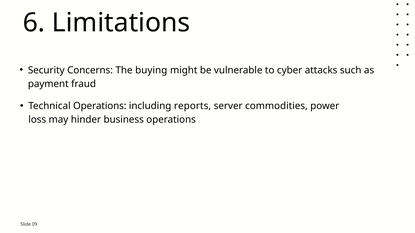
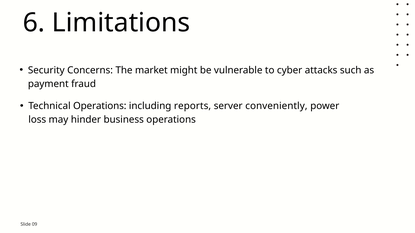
buying: buying -> market
commodities: commodities -> conveniently
